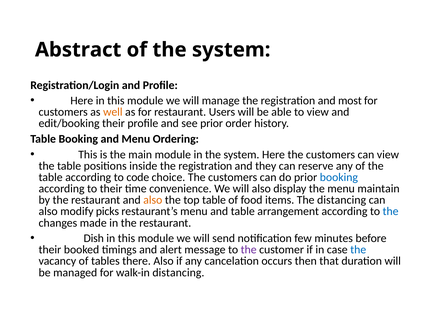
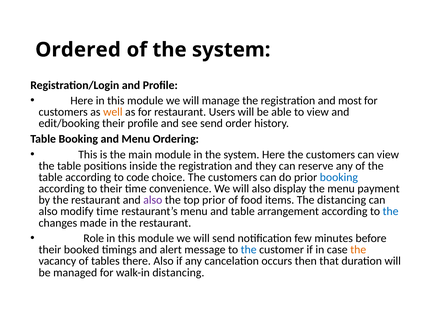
Abstract: Abstract -> Ordered
see prior: prior -> send
maintain: maintain -> payment
also at (153, 200) colour: orange -> purple
top table: table -> prior
modify picks: picks -> time
Dish: Dish -> Role
the at (249, 250) colour: purple -> blue
the at (358, 250) colour: blue -> orange
